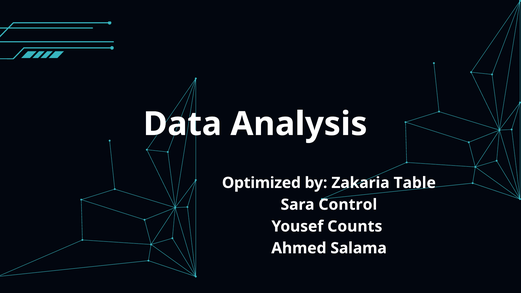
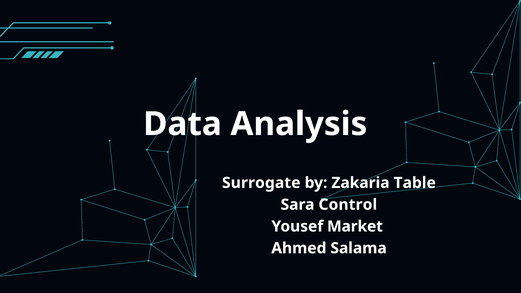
Optimized: Optimized -> Surrogate
Counts: Counts -> Market
